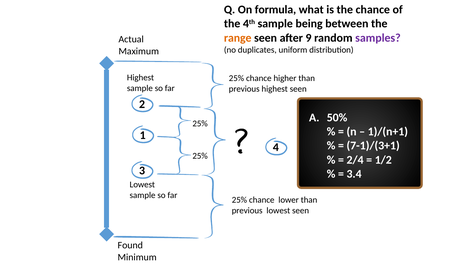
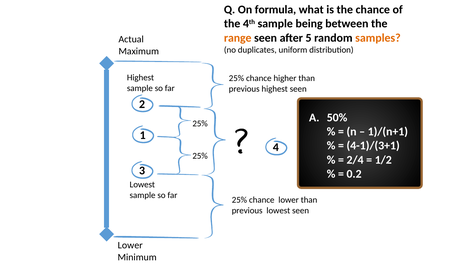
9: 9 -> 5
samples colour: purple -> orange
7-1)/(3+1: 7-1)/(3+1 -> 4-1)/(3+1
3.4: 3.4 -> 0.2
Found at (130, 246): Found -> Lower
